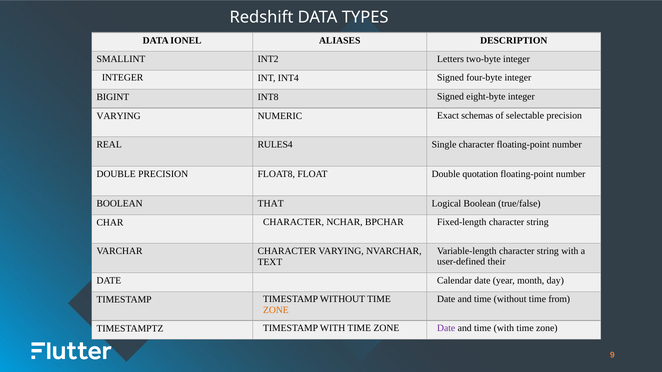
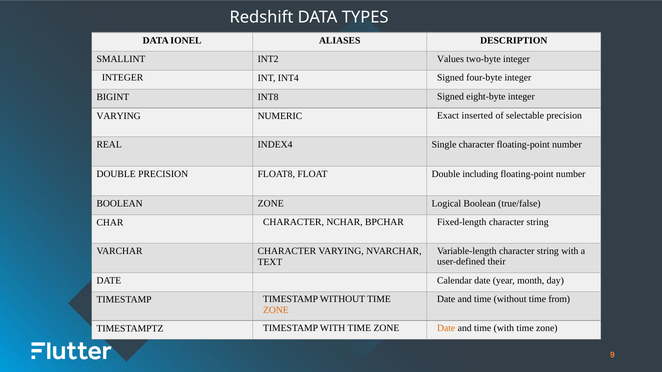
Letters: Letters -> Values
schemas: schemas -> inserted
RULES4: RULES4 -> INDEX4
quotation: quotation -> including
BOOLEAN THAT: THAT -> ZONE
Date at (446, 328) colour: purple -> orange
